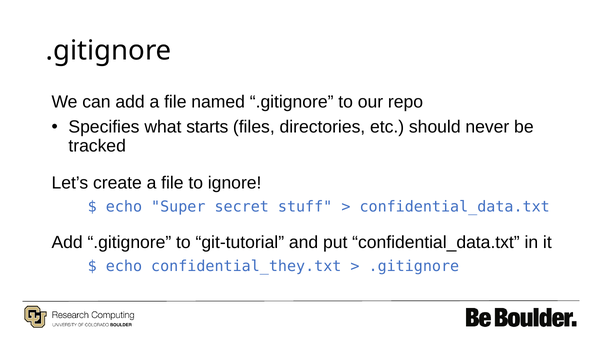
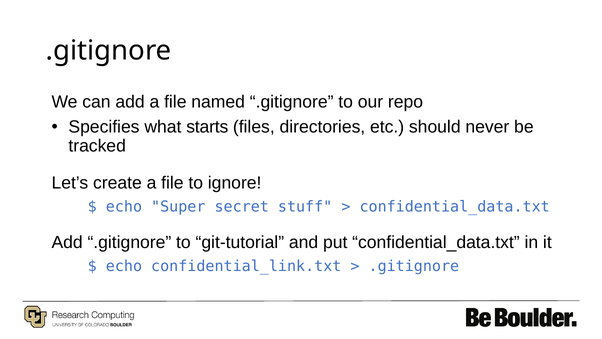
confidential_they.txt: confidential_they.txt -> confidential_link.txt
